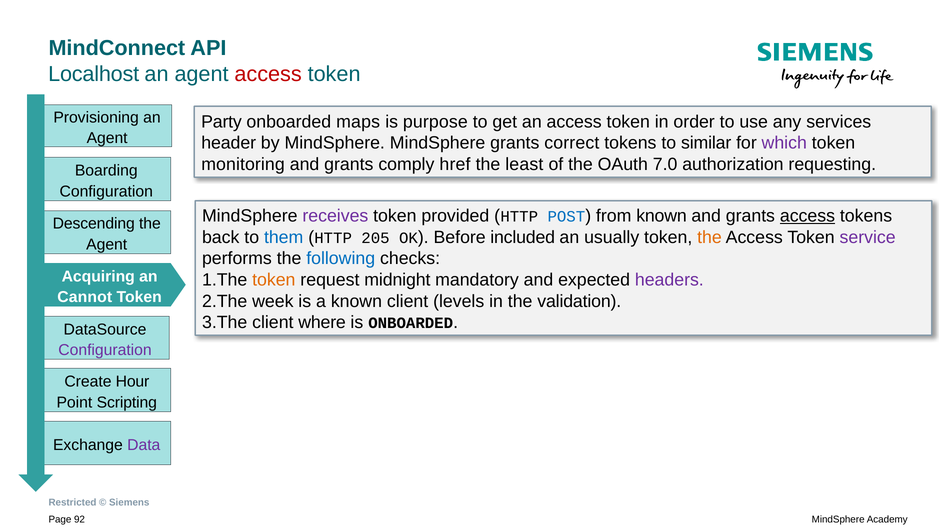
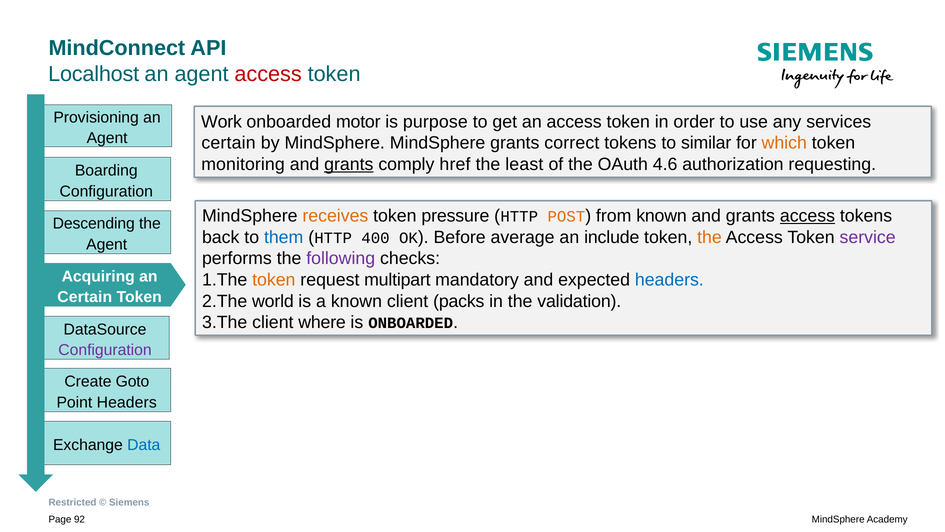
Party: Party -> Work
maps: maps -> motor
header at (229, 143): header -> certain
which colour: purple -> orange
grants at (349, 164) underline: none -> present
7.0: 7.0 -> 4.6
receives colour: purple -> orange
provided: provided -> pressure
POST colour: blue -> orange
205: 205 -> 400
included: included -> average
usually: usually -> include
following colour: blue -> purple
midnight: midnight -> multipart
headers at (669, 280) colour: purple -> blue
Cannot at (85, 297): Cannot -> Certain
week: week -> world
levels: levels -> packs
Hour: Hour -> Goto
Point Scripting: Scripting -> Headers
Data colour: purple -> blue
